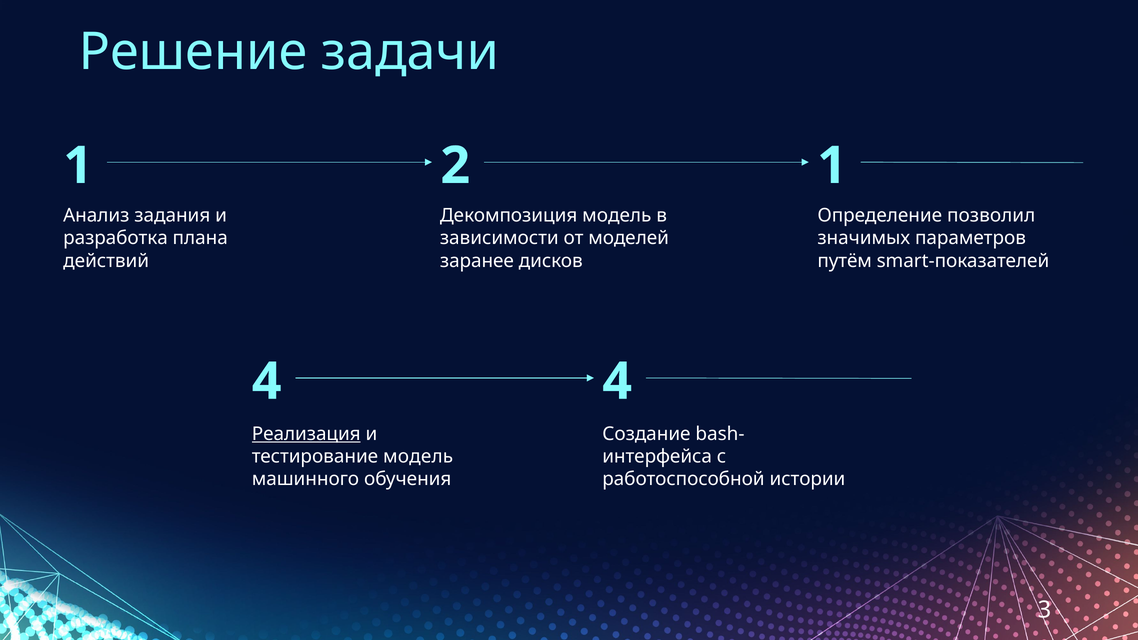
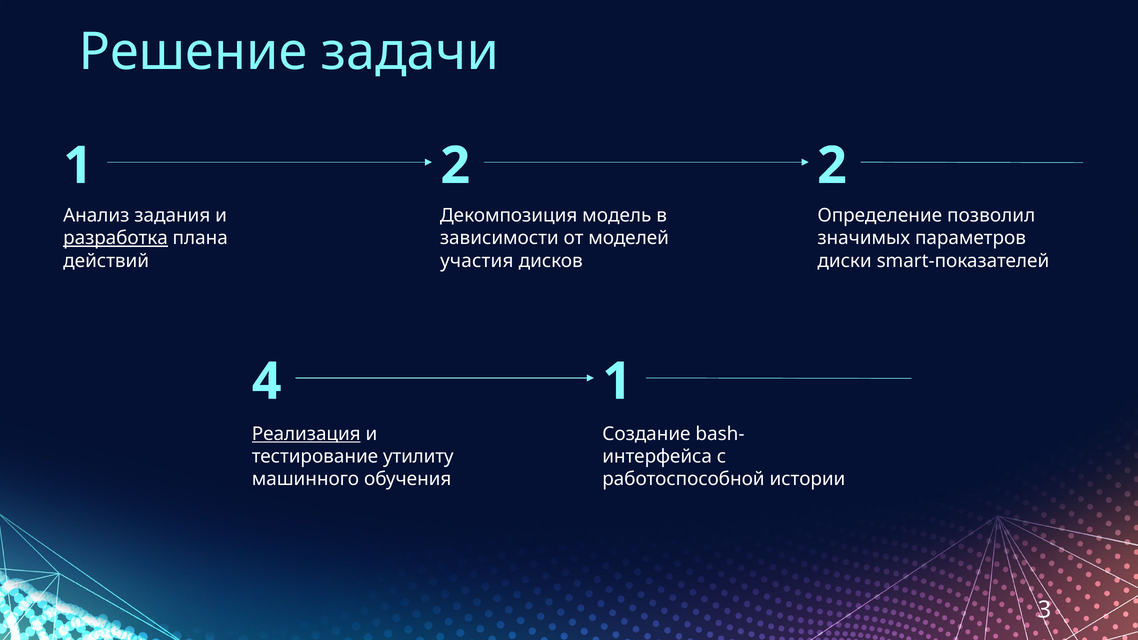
2 1: 1 -> 2
разработка underline: none -> present
заранее: заранее -> участия
путём: путём -> диски
4 4: 4 -> 1
тестирование модель: модель -> утилиту
